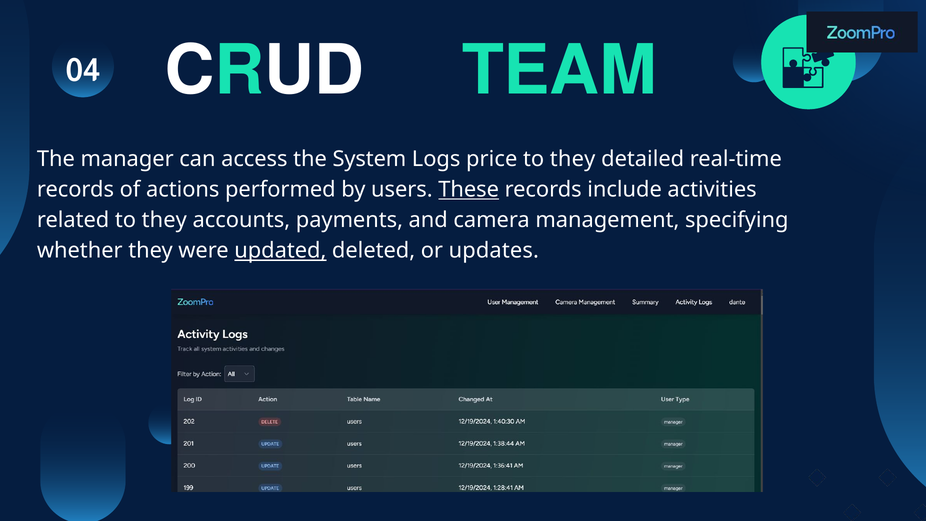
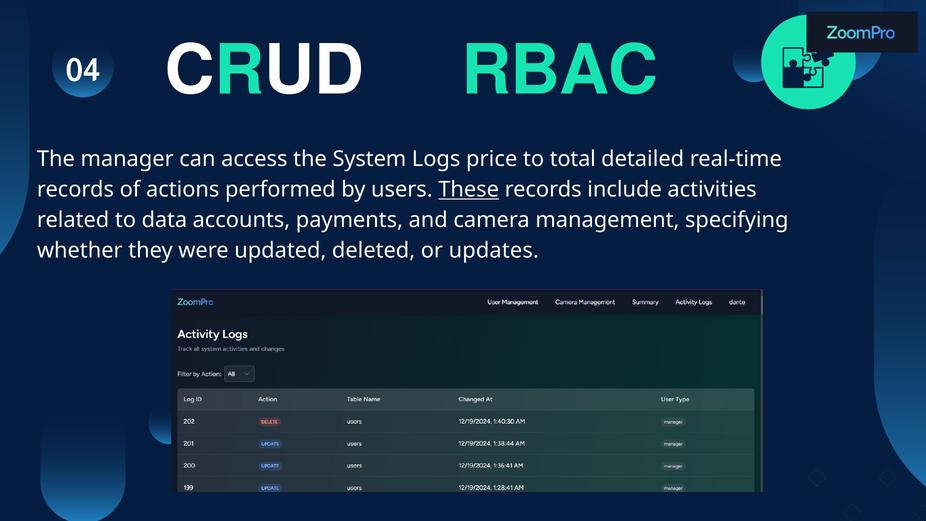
TEAM: TEAM -> RBAC
they at (573, 159): they -> total
related to they: they -> data
updated underline: present -> none
